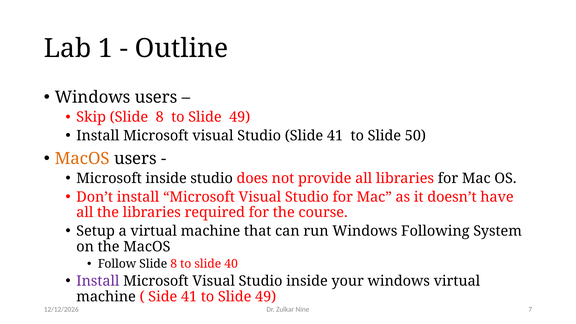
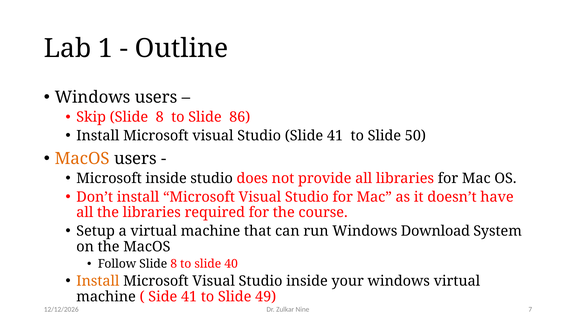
8 to Slide 49: 49 -> 86
Following: Following -> Download
Install at (98, 281) colour: purple -> orange
